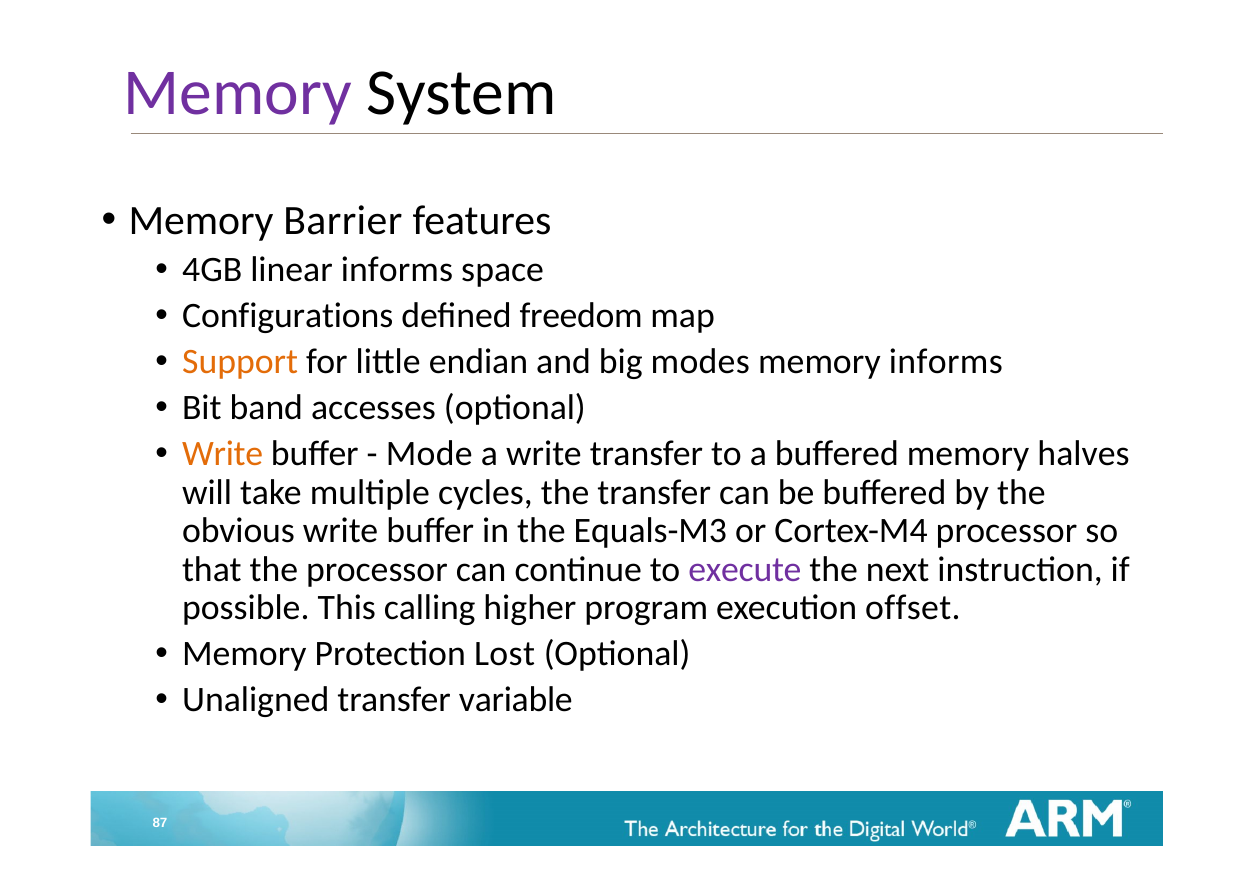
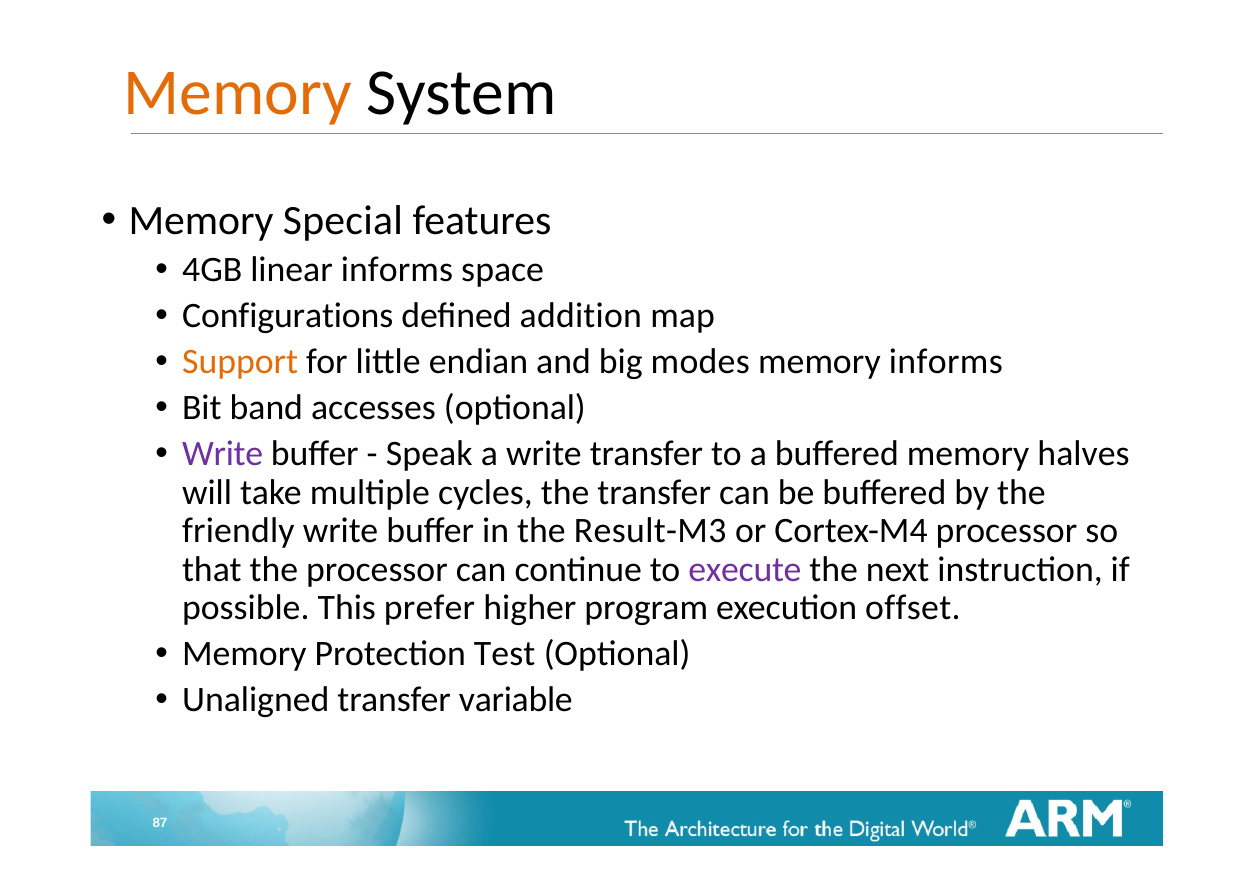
Memory at (238, 93) colour: purple -> orange
Barrier: Barrier -> Special
freedom: freedom -> addition
Write at (223, 454) colour: orange -> purple
Mode: Mode -> Speak
obvious: obvious -> friendly
Equals-M3: Equals-M3 -> Result-M3
calling: calling -> prefer
Lost: Lost -> Test
